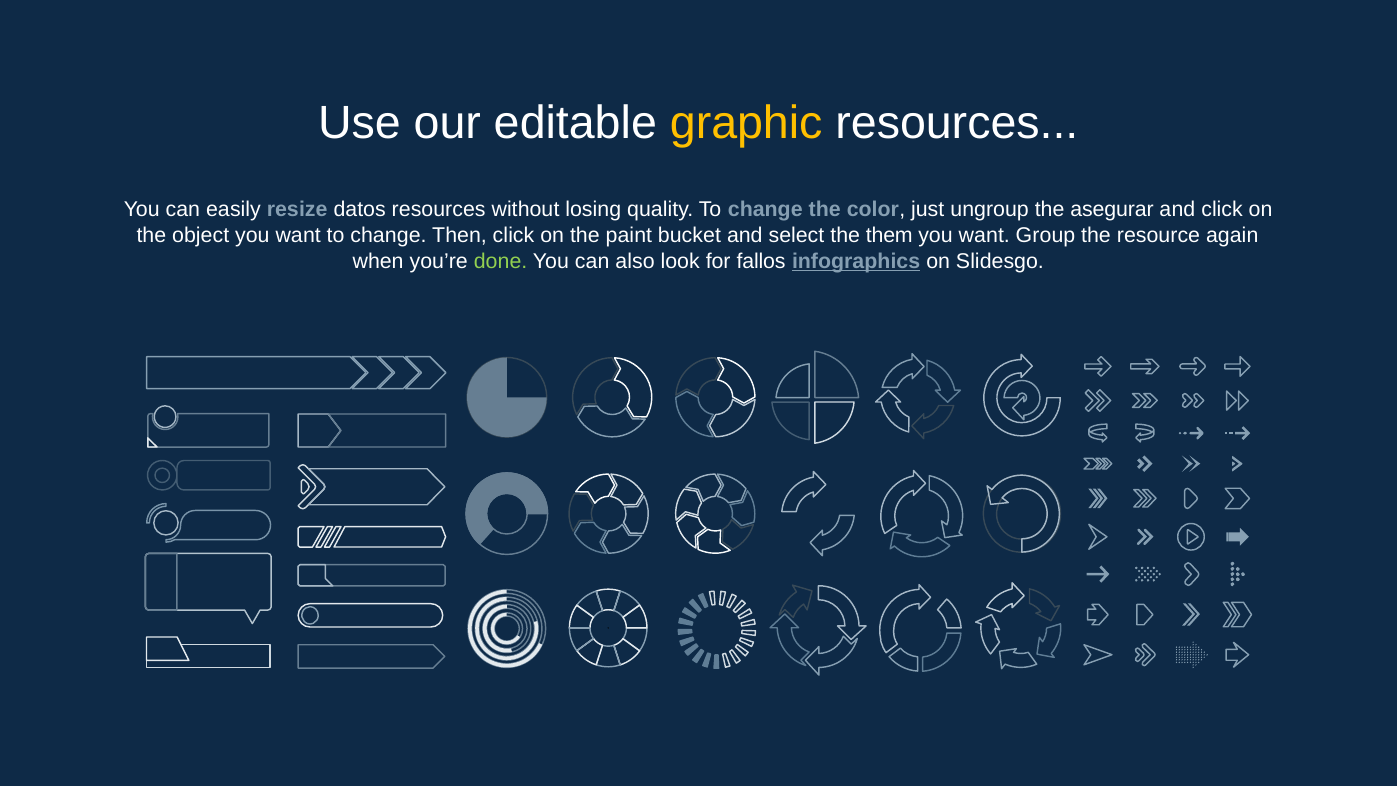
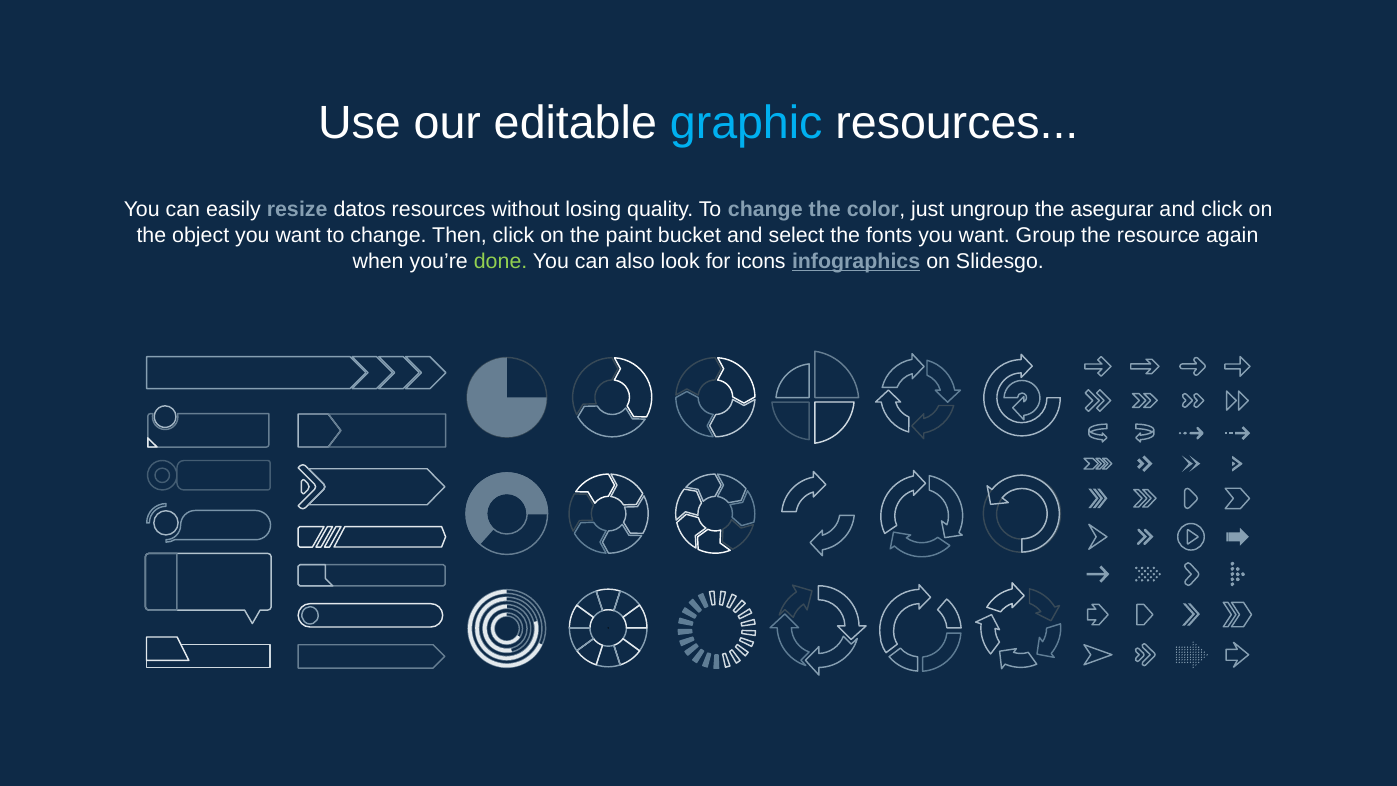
graphic colour: yellow -> light blue
them: them -> fonts
fallos: fallos -> icons
